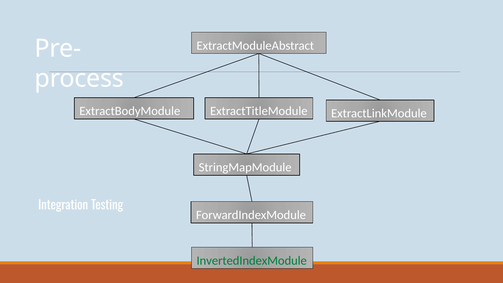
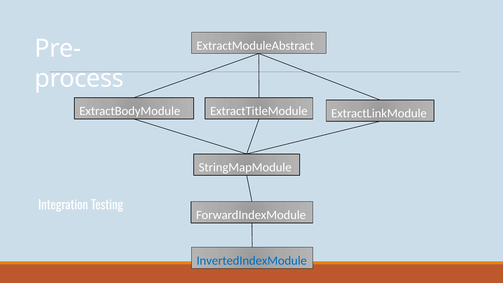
InvertedIndexModule colour: green -> blue
